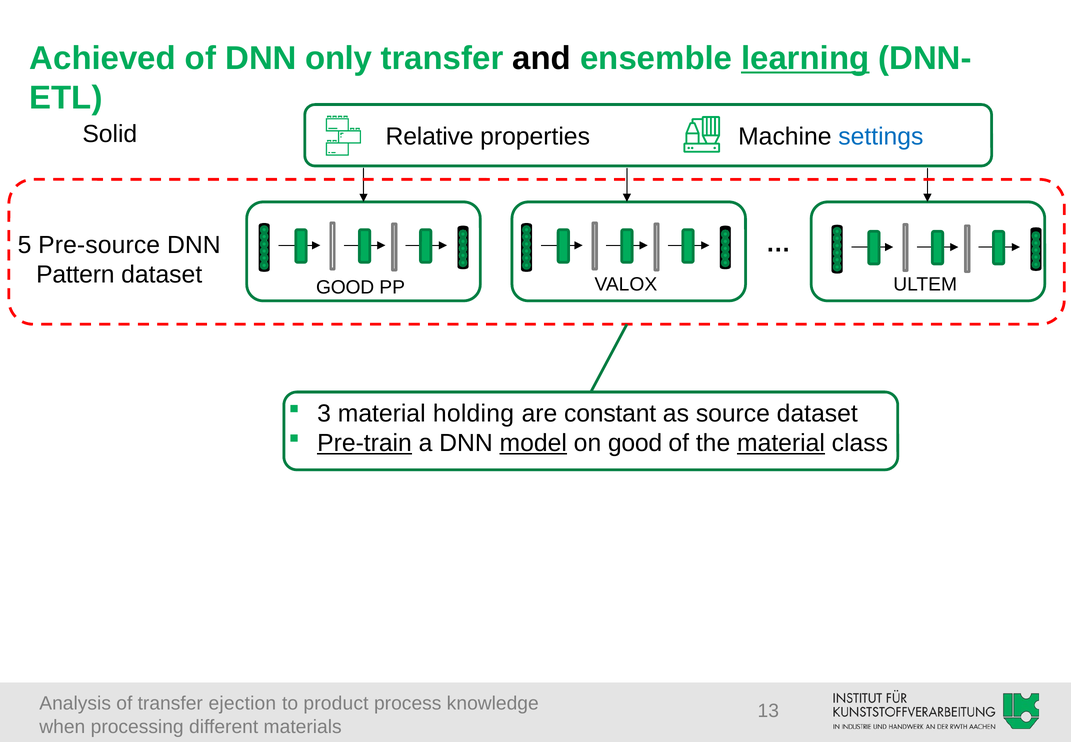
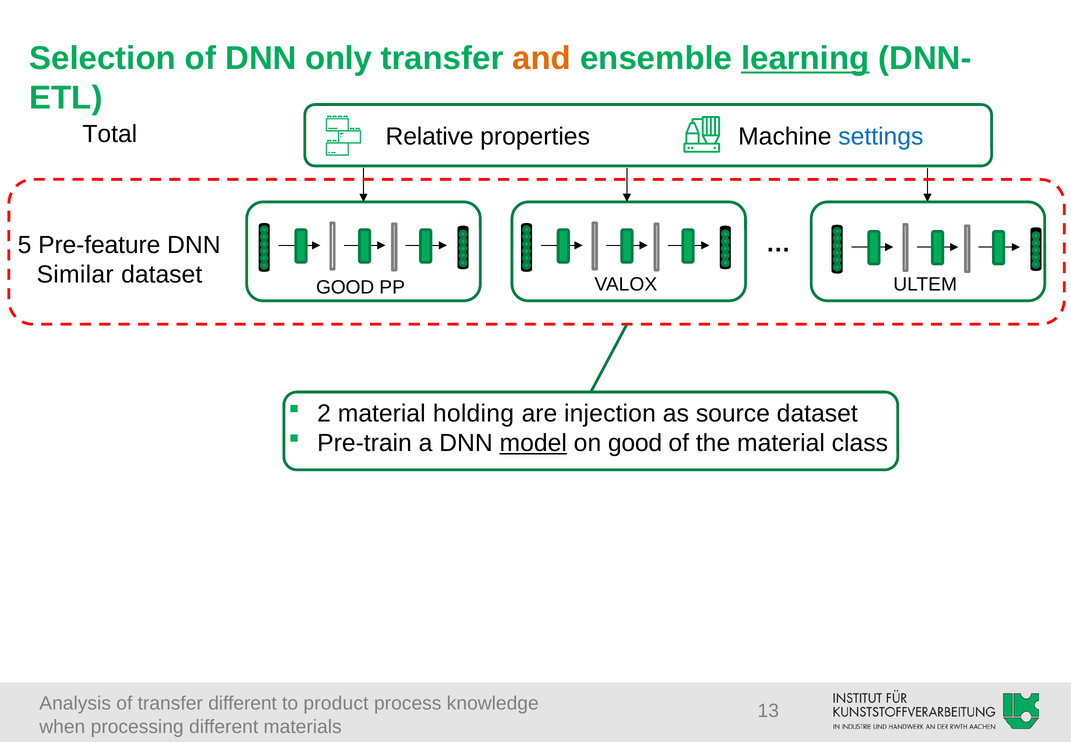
Achieved: Achieved -> Selection
and colour: black -> orange
Solid: Solid -> Total
Pre-source: Pre-source -> Pre-feature
Pattern: Pattern -> Similar
3: 3 -> 2
constant: constant -> injection
Pre-train underline: present -> none
material at (781, 443) underline: present -> none
transfer ejection: ejection -> different
